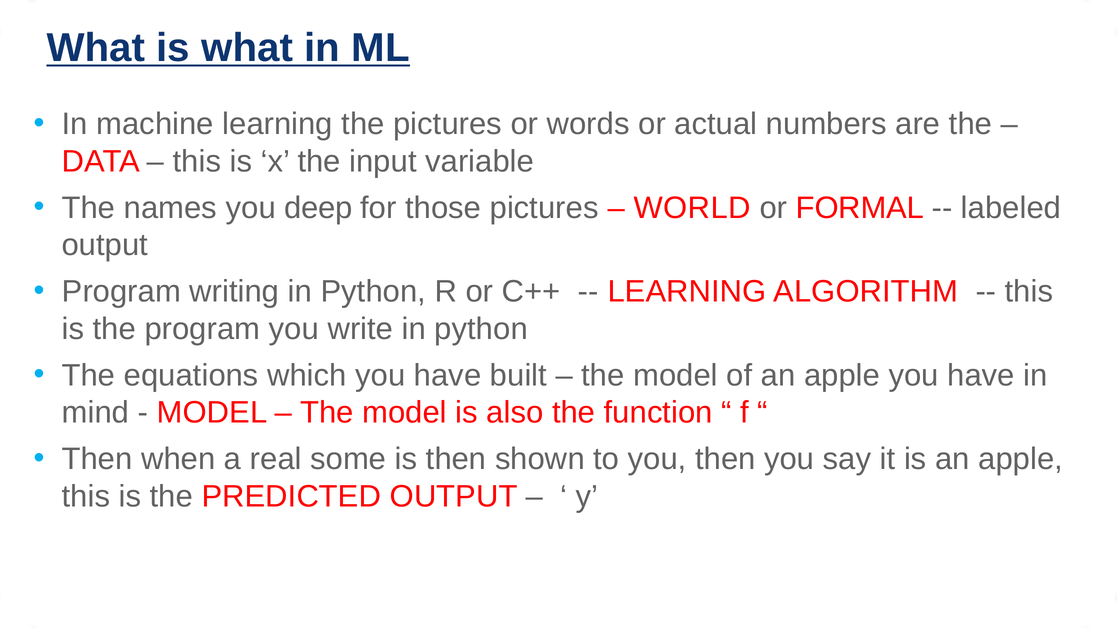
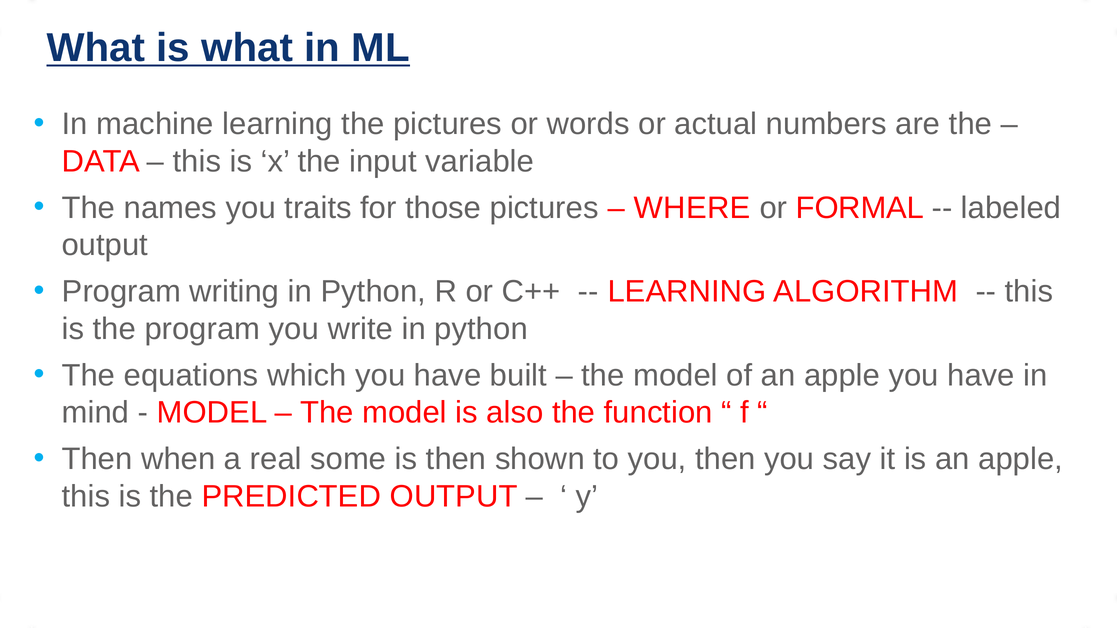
deep: deep -> traits
WORLD: WORLD -> WHERE
